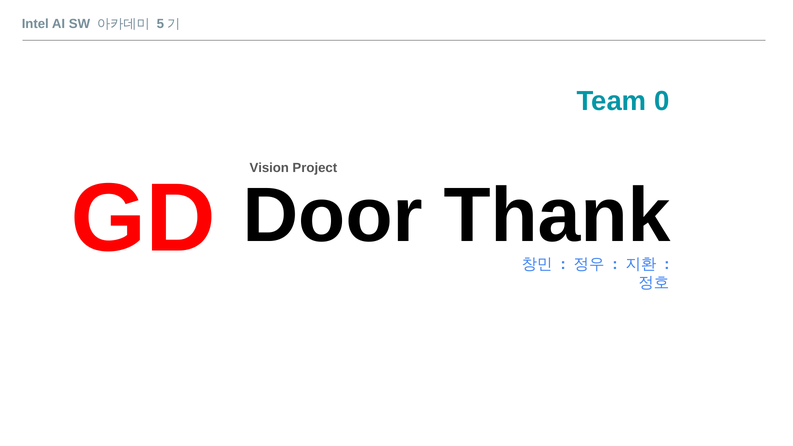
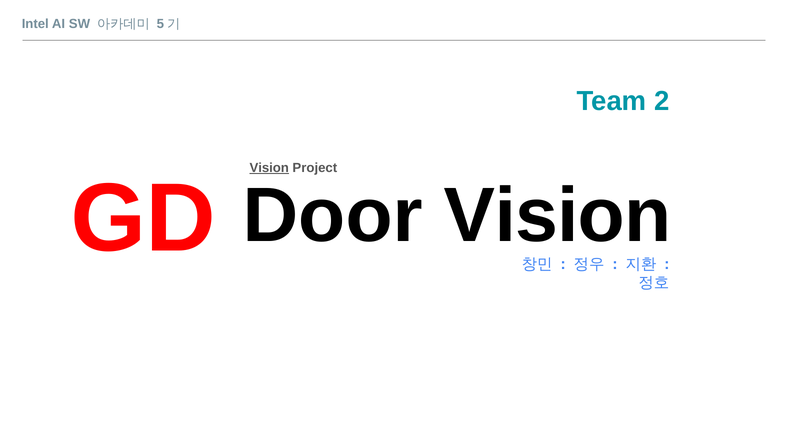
0: 0 -> 2
Vision at (269, 168) underline: none -> present
Door Thank: Thank -> Vision
